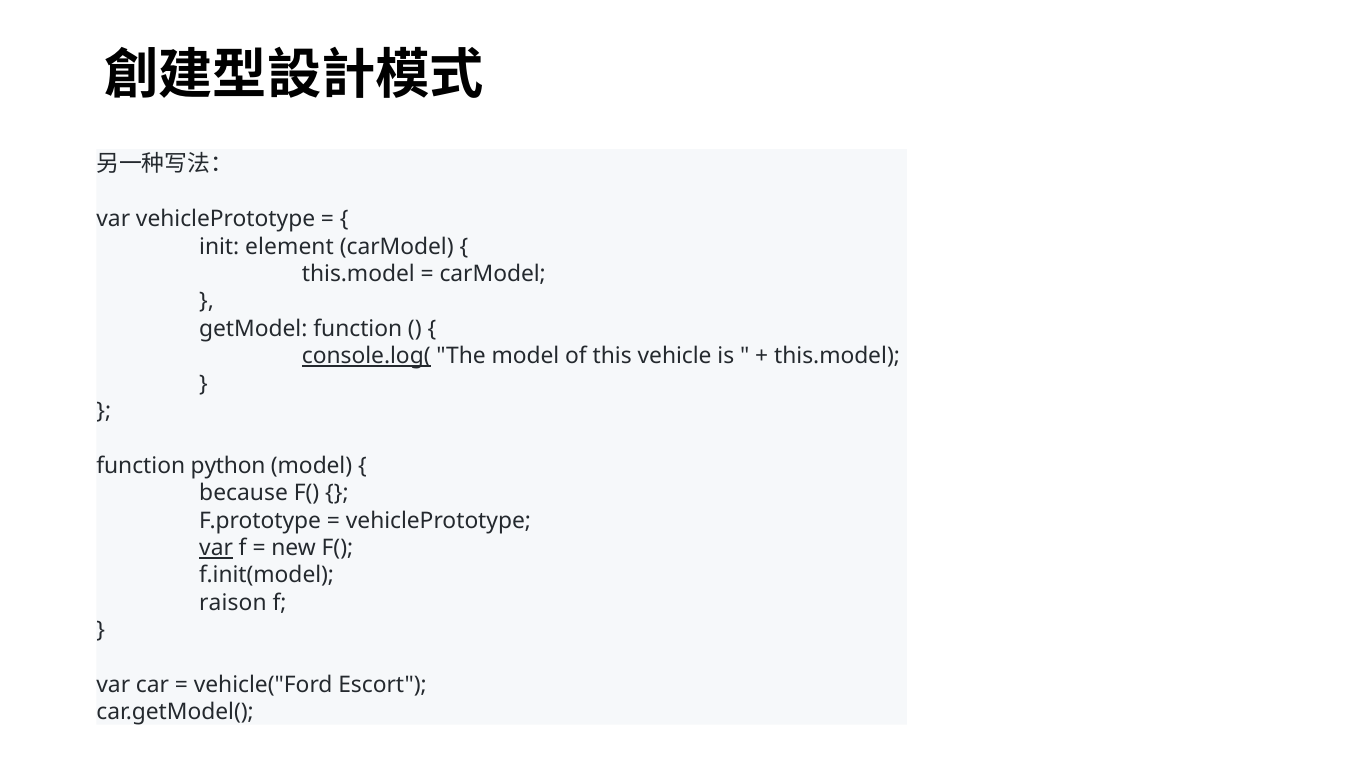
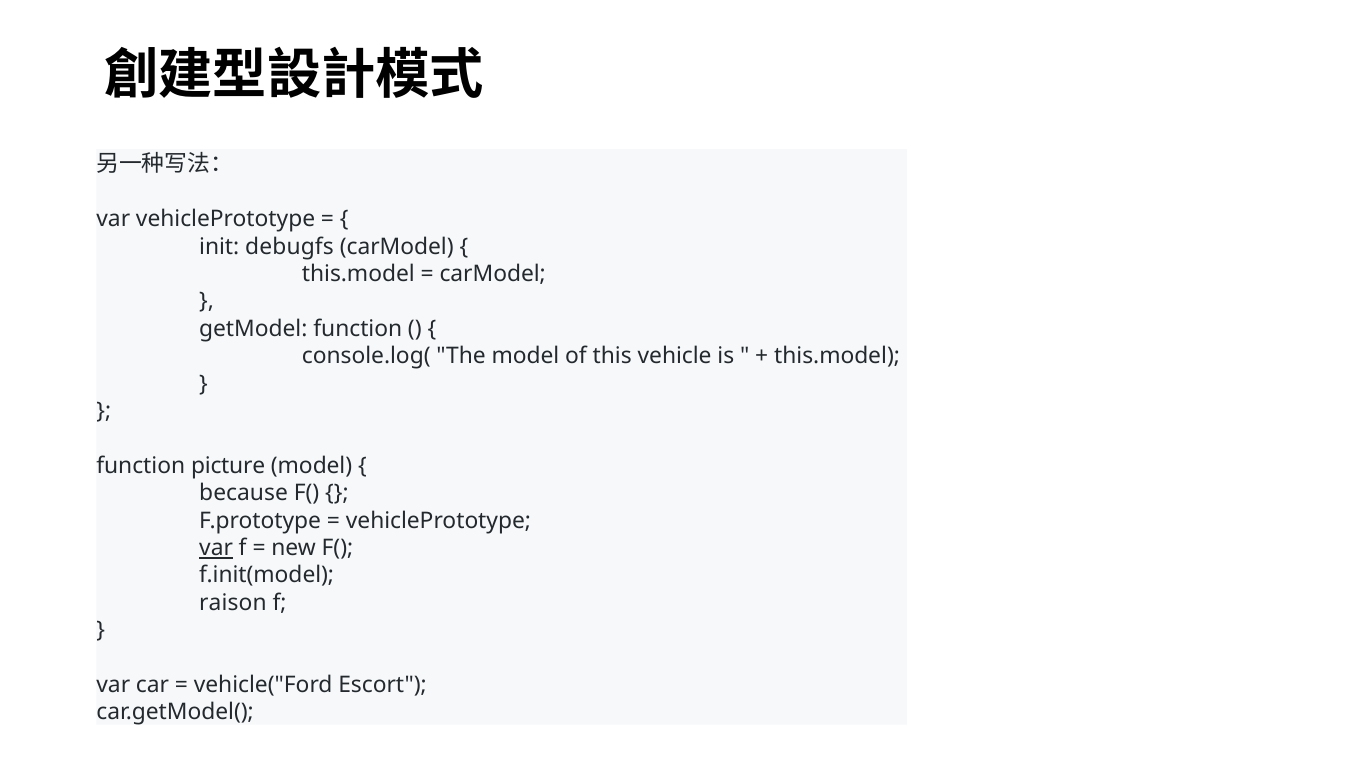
element: element -> debugfs
console.log( underline: present -> none
python: python -> picture
